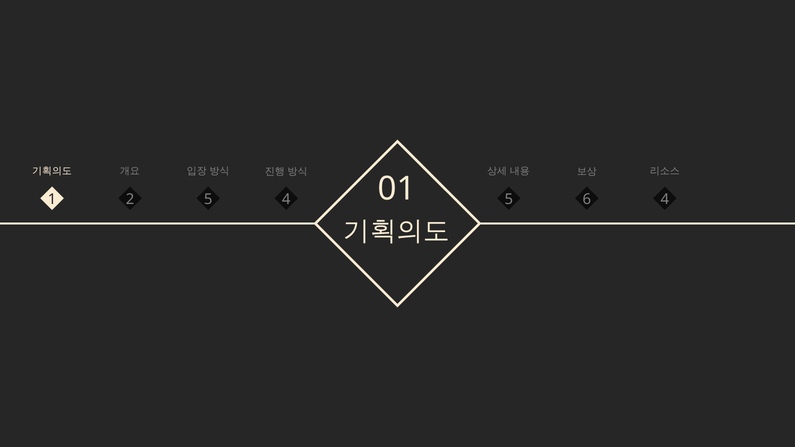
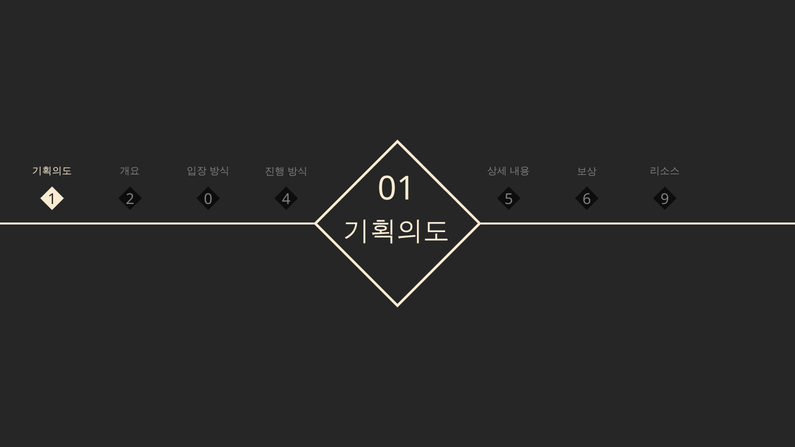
2 5: 5 -> 0
4 4: 4 -> 9
